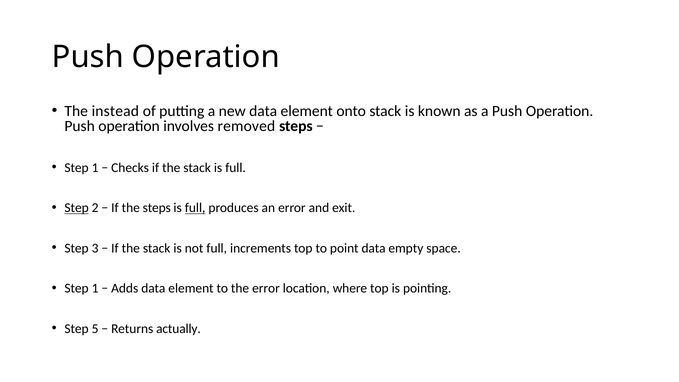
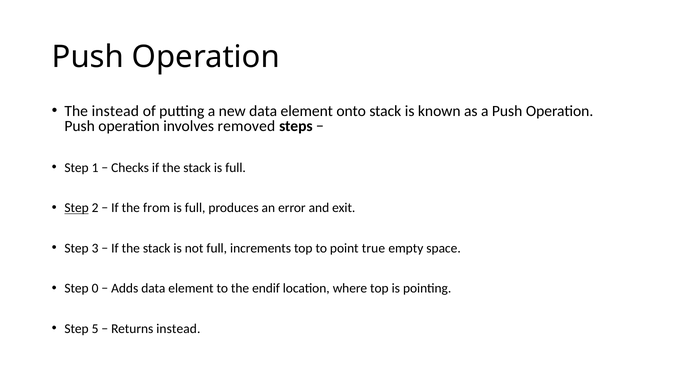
the steps: steps -> from
full at (195, 208) underline: present -> none
point data: data -> true
1 at (95, 288): 1 -> 0
the error: error -> endif
Returns actually: actually -> instead
